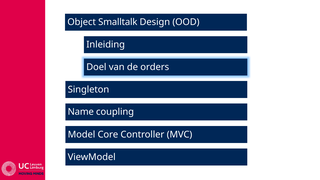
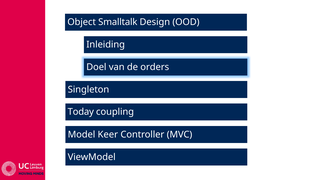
Name: Name -> Today
Core: Core -> Keer
